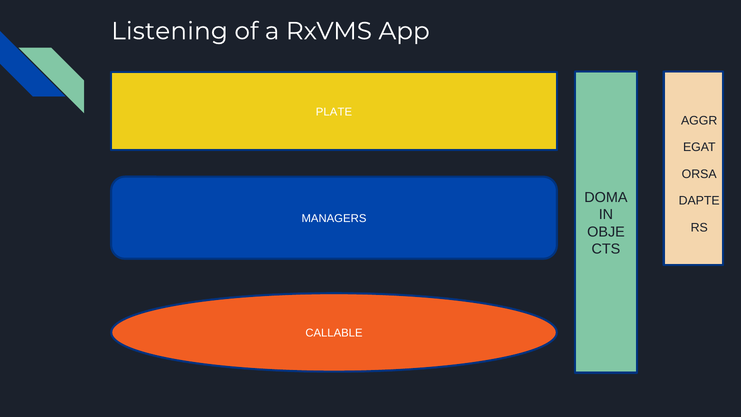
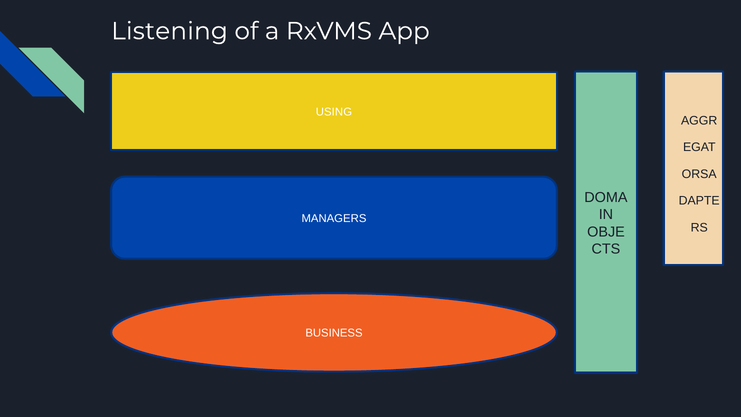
PLATE: PLATE -> USING
CALLABLE: CALLABLE -> BUSINESS
